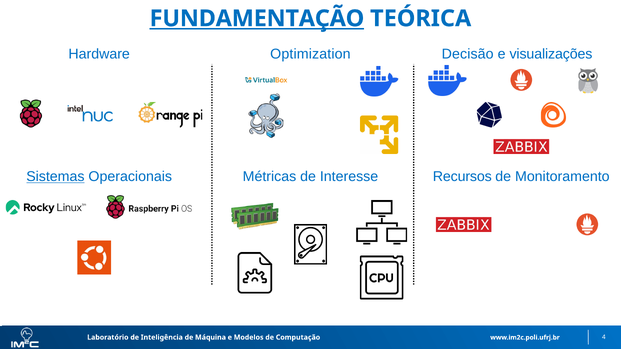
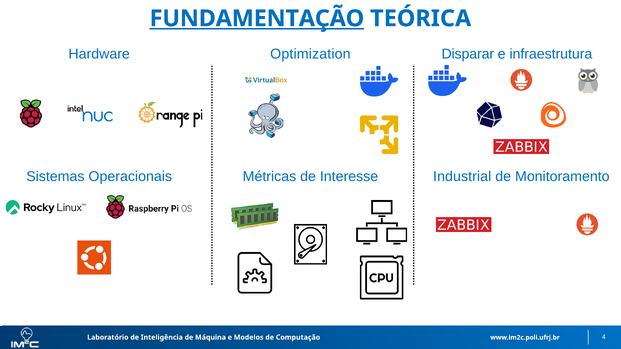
Decisão: Decisão -> Disparar
visualizações: visualizações -> infraestrutura
Sistemas underline: present -> none
Recursos: Recursos -> Industrial
